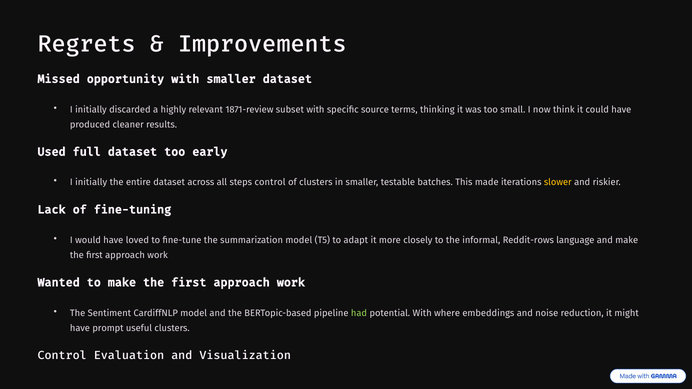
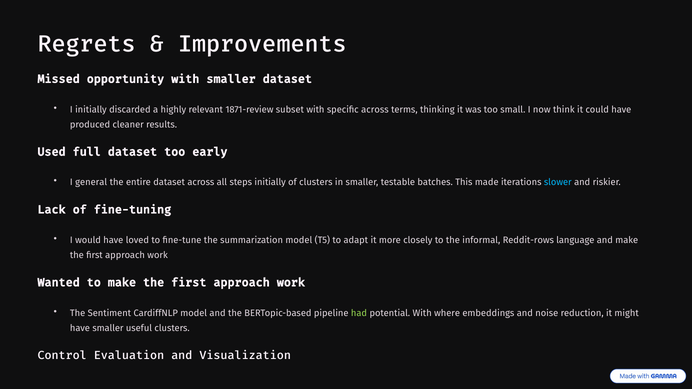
specific source: source -> across
initially at (91, 182): initially -> general
steps control: control -> initially
slower colour: yellow -> light blue
have prompt: prompt -> smaller
